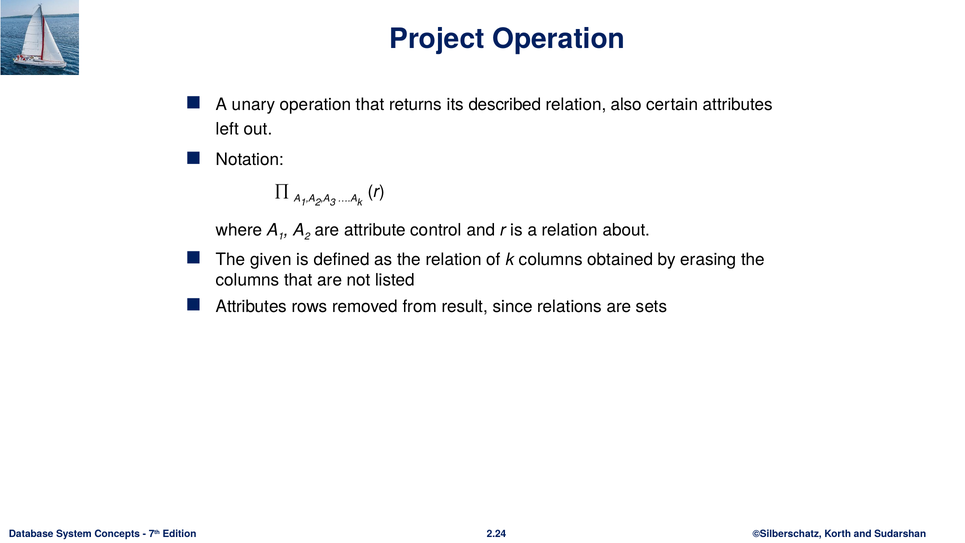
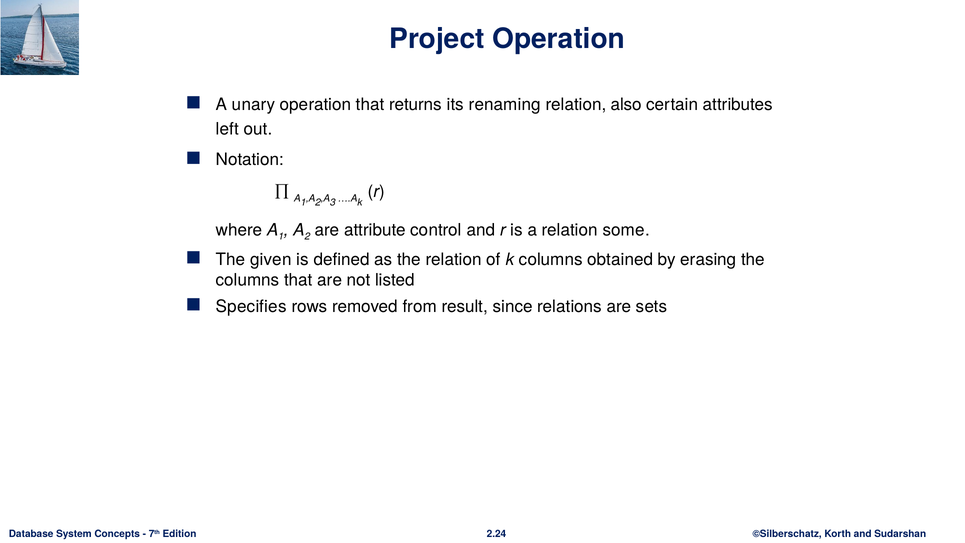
described: described -> renaming
about: about -> some
Attributes at (251, 306): Attributes -> Specifies
